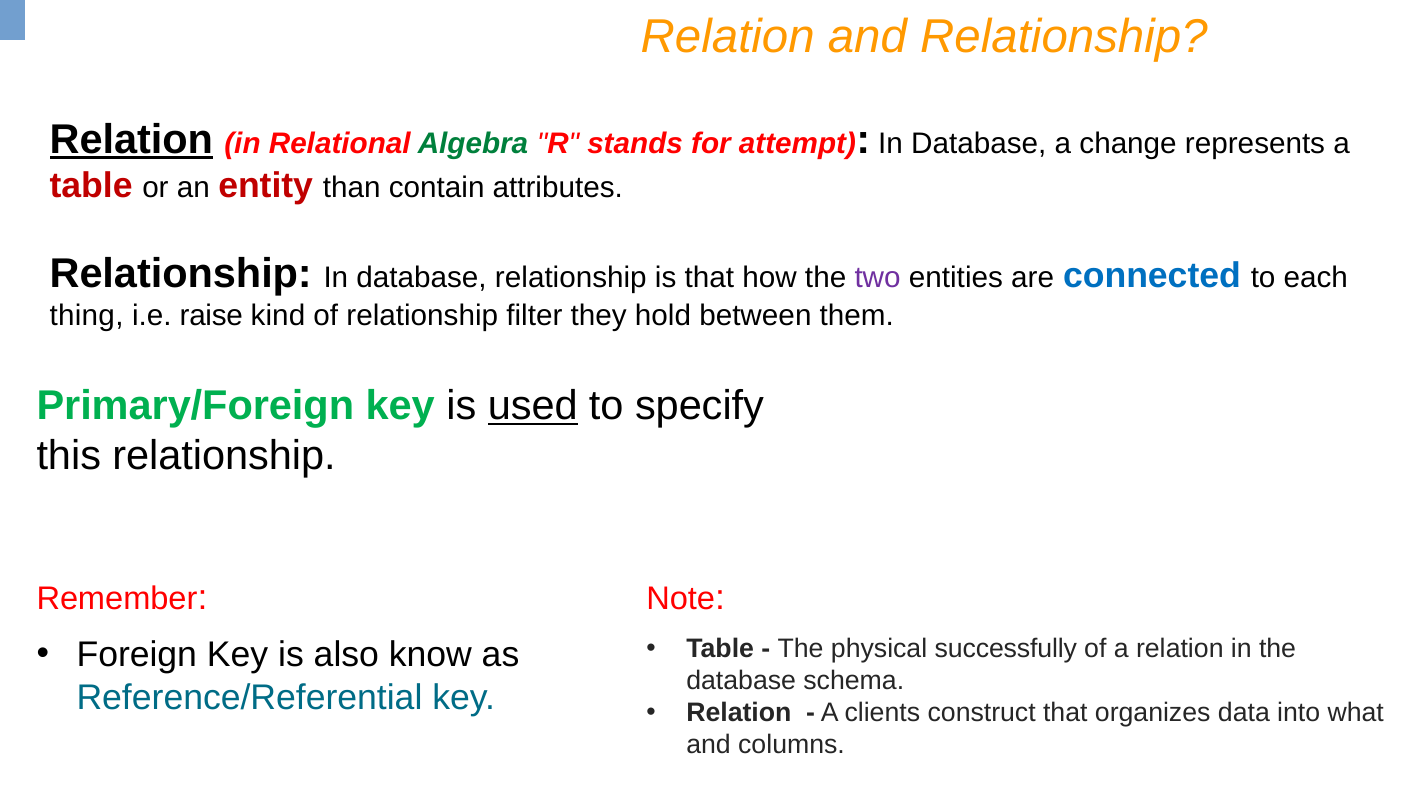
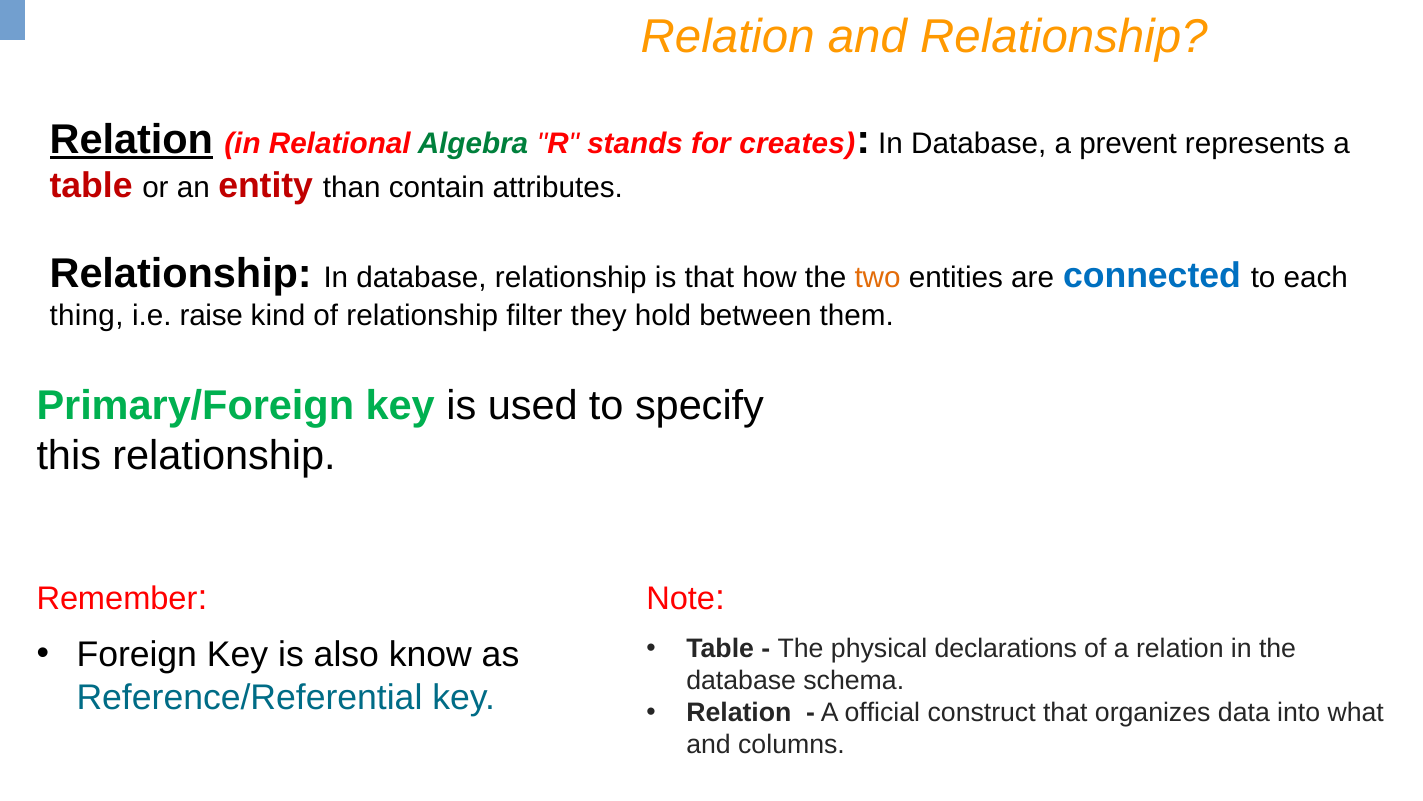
attempt: attempt -> creates
change: change -> prevent
two colour: purple -> orange
used underline: present -> none
successfully: successfully -> declarations
clients: clients -> official
